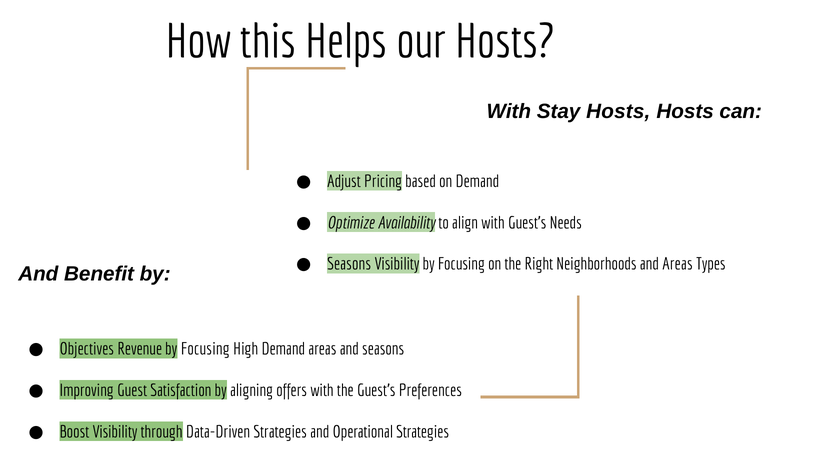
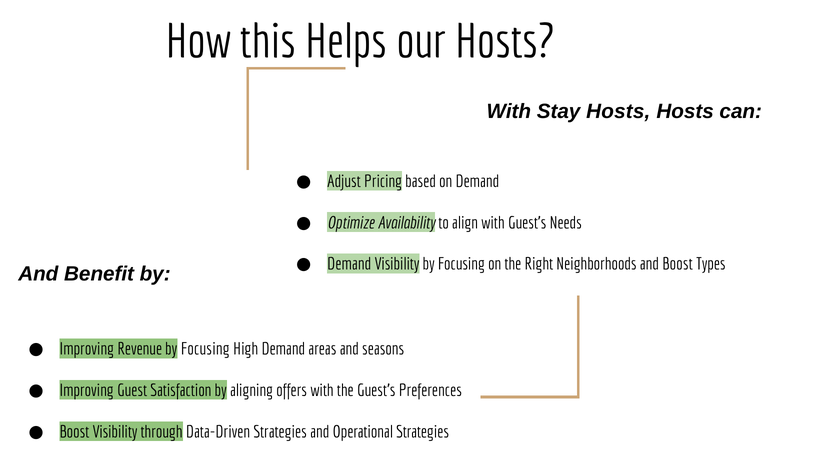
Seasons at (349, 264): Seasons -> Demand
and Areas: Areas -> Boost
Objectives at (87, 349): Objectives -> Improving
